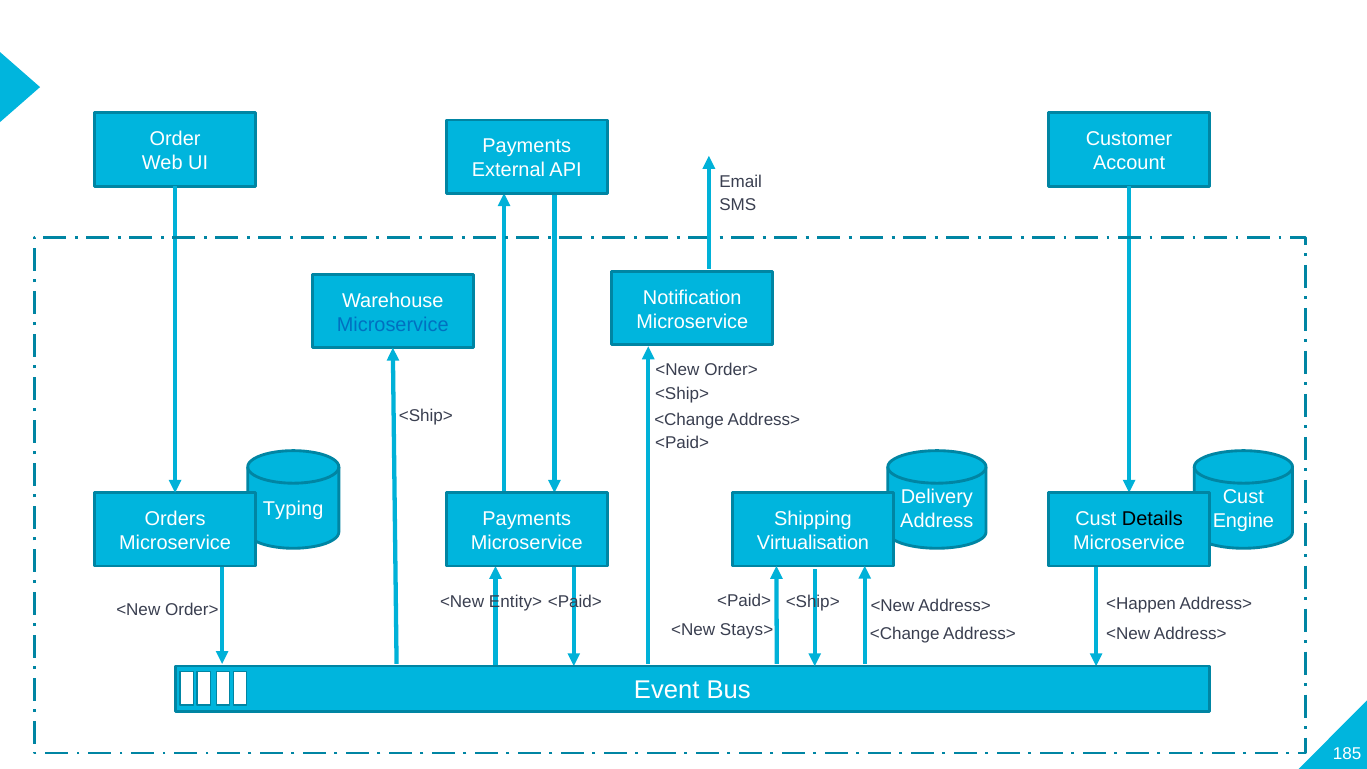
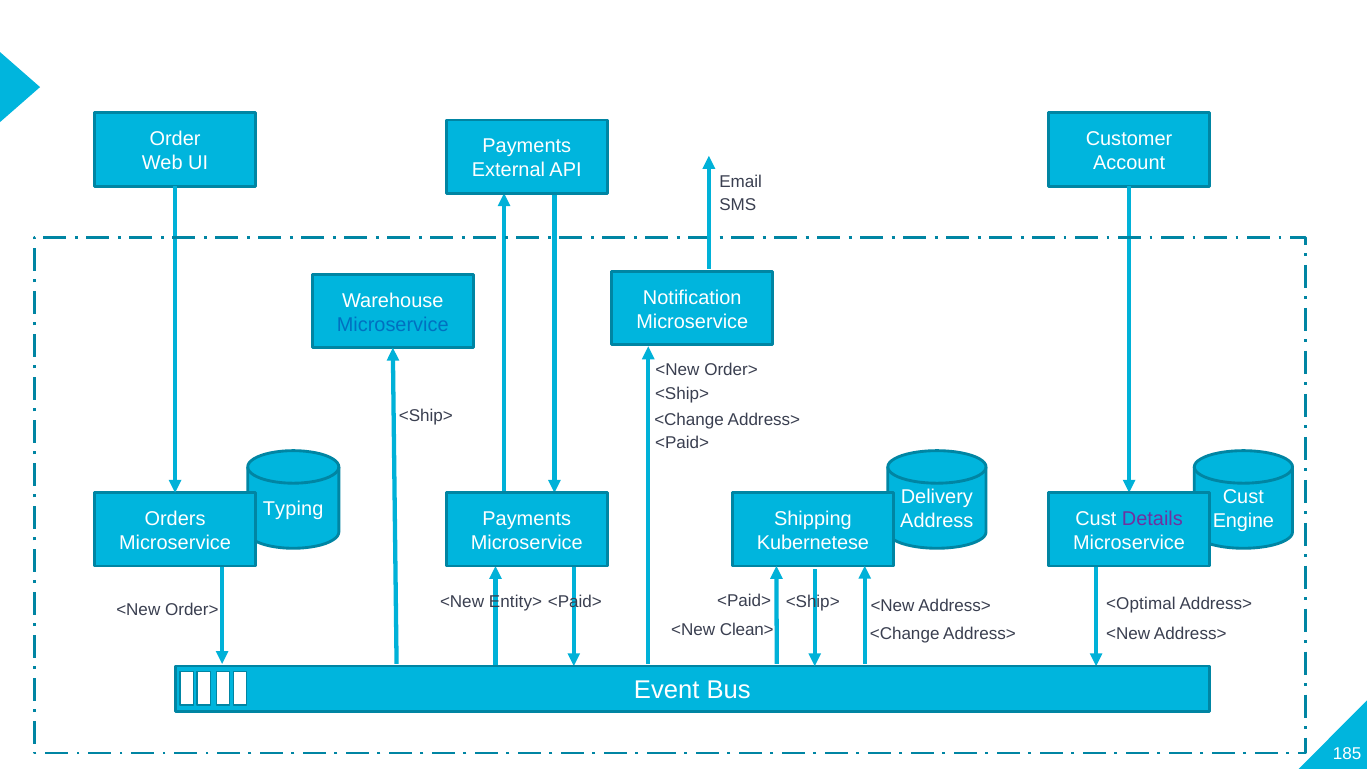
Details colour: black -> purple
Virtualisation: Virtualisation -> Kubernetese
<Happen: <Happen -> <Optimal
Stays>: Stays> -> Clean>
